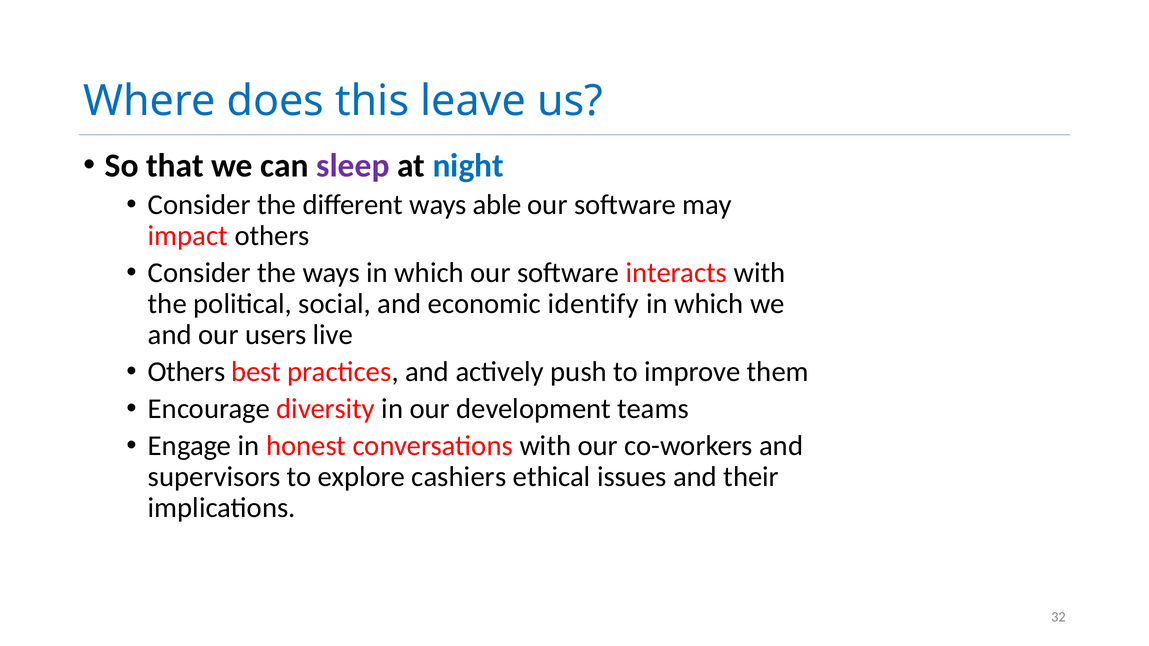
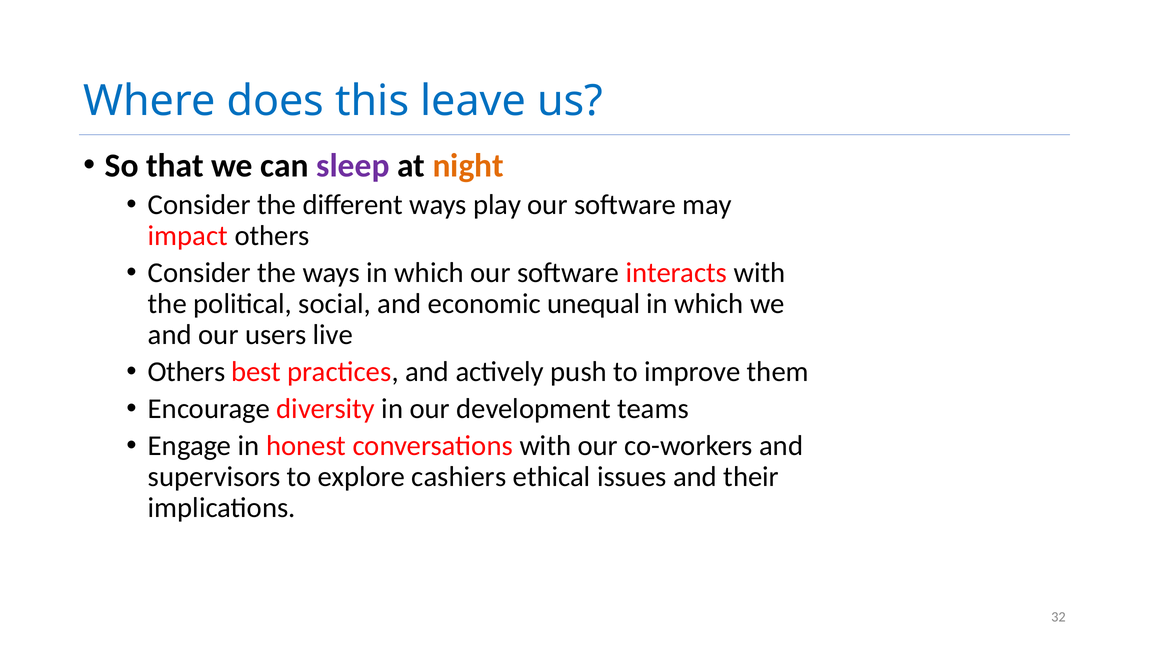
night colour: blue -> orange
able: able -> play
identify: identify -> unequal
